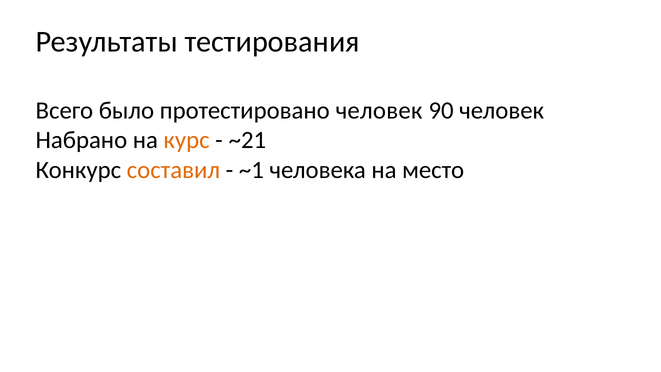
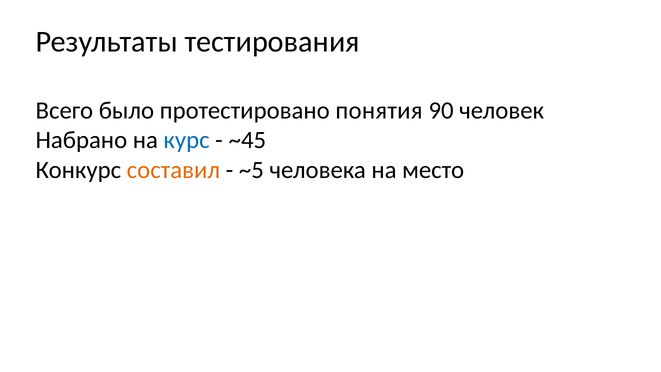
протестировано человек: человек -> понятия
курс colour: orange -> blue
~21: ~21 -> ~45
~1: ~1 -> ~5
